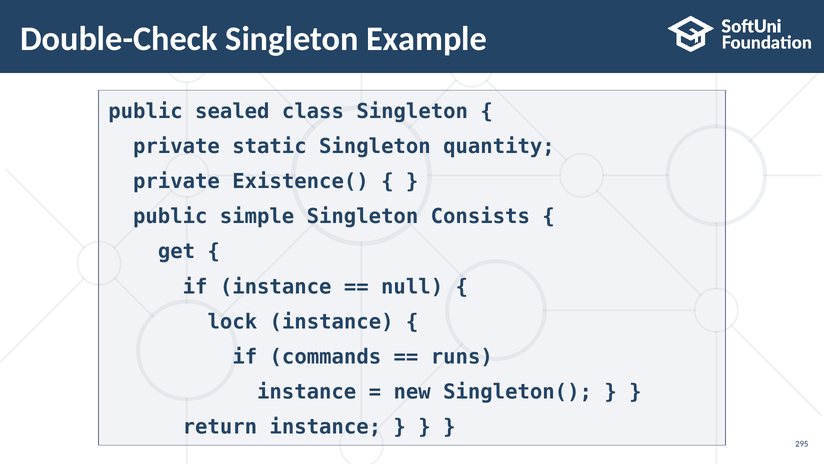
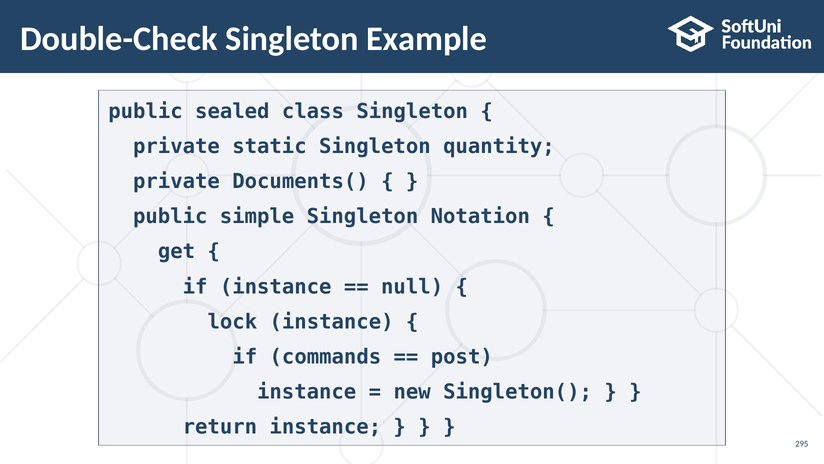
Existence(: Existence( -> Documents(
Consists: Consists -> Notation
runs: runs -> post
